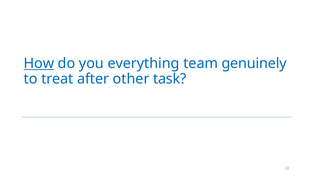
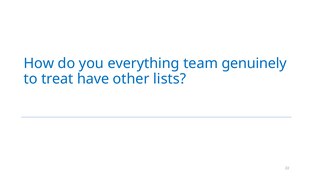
How underline: present -> none
after: after -> have
task: task -> lists
